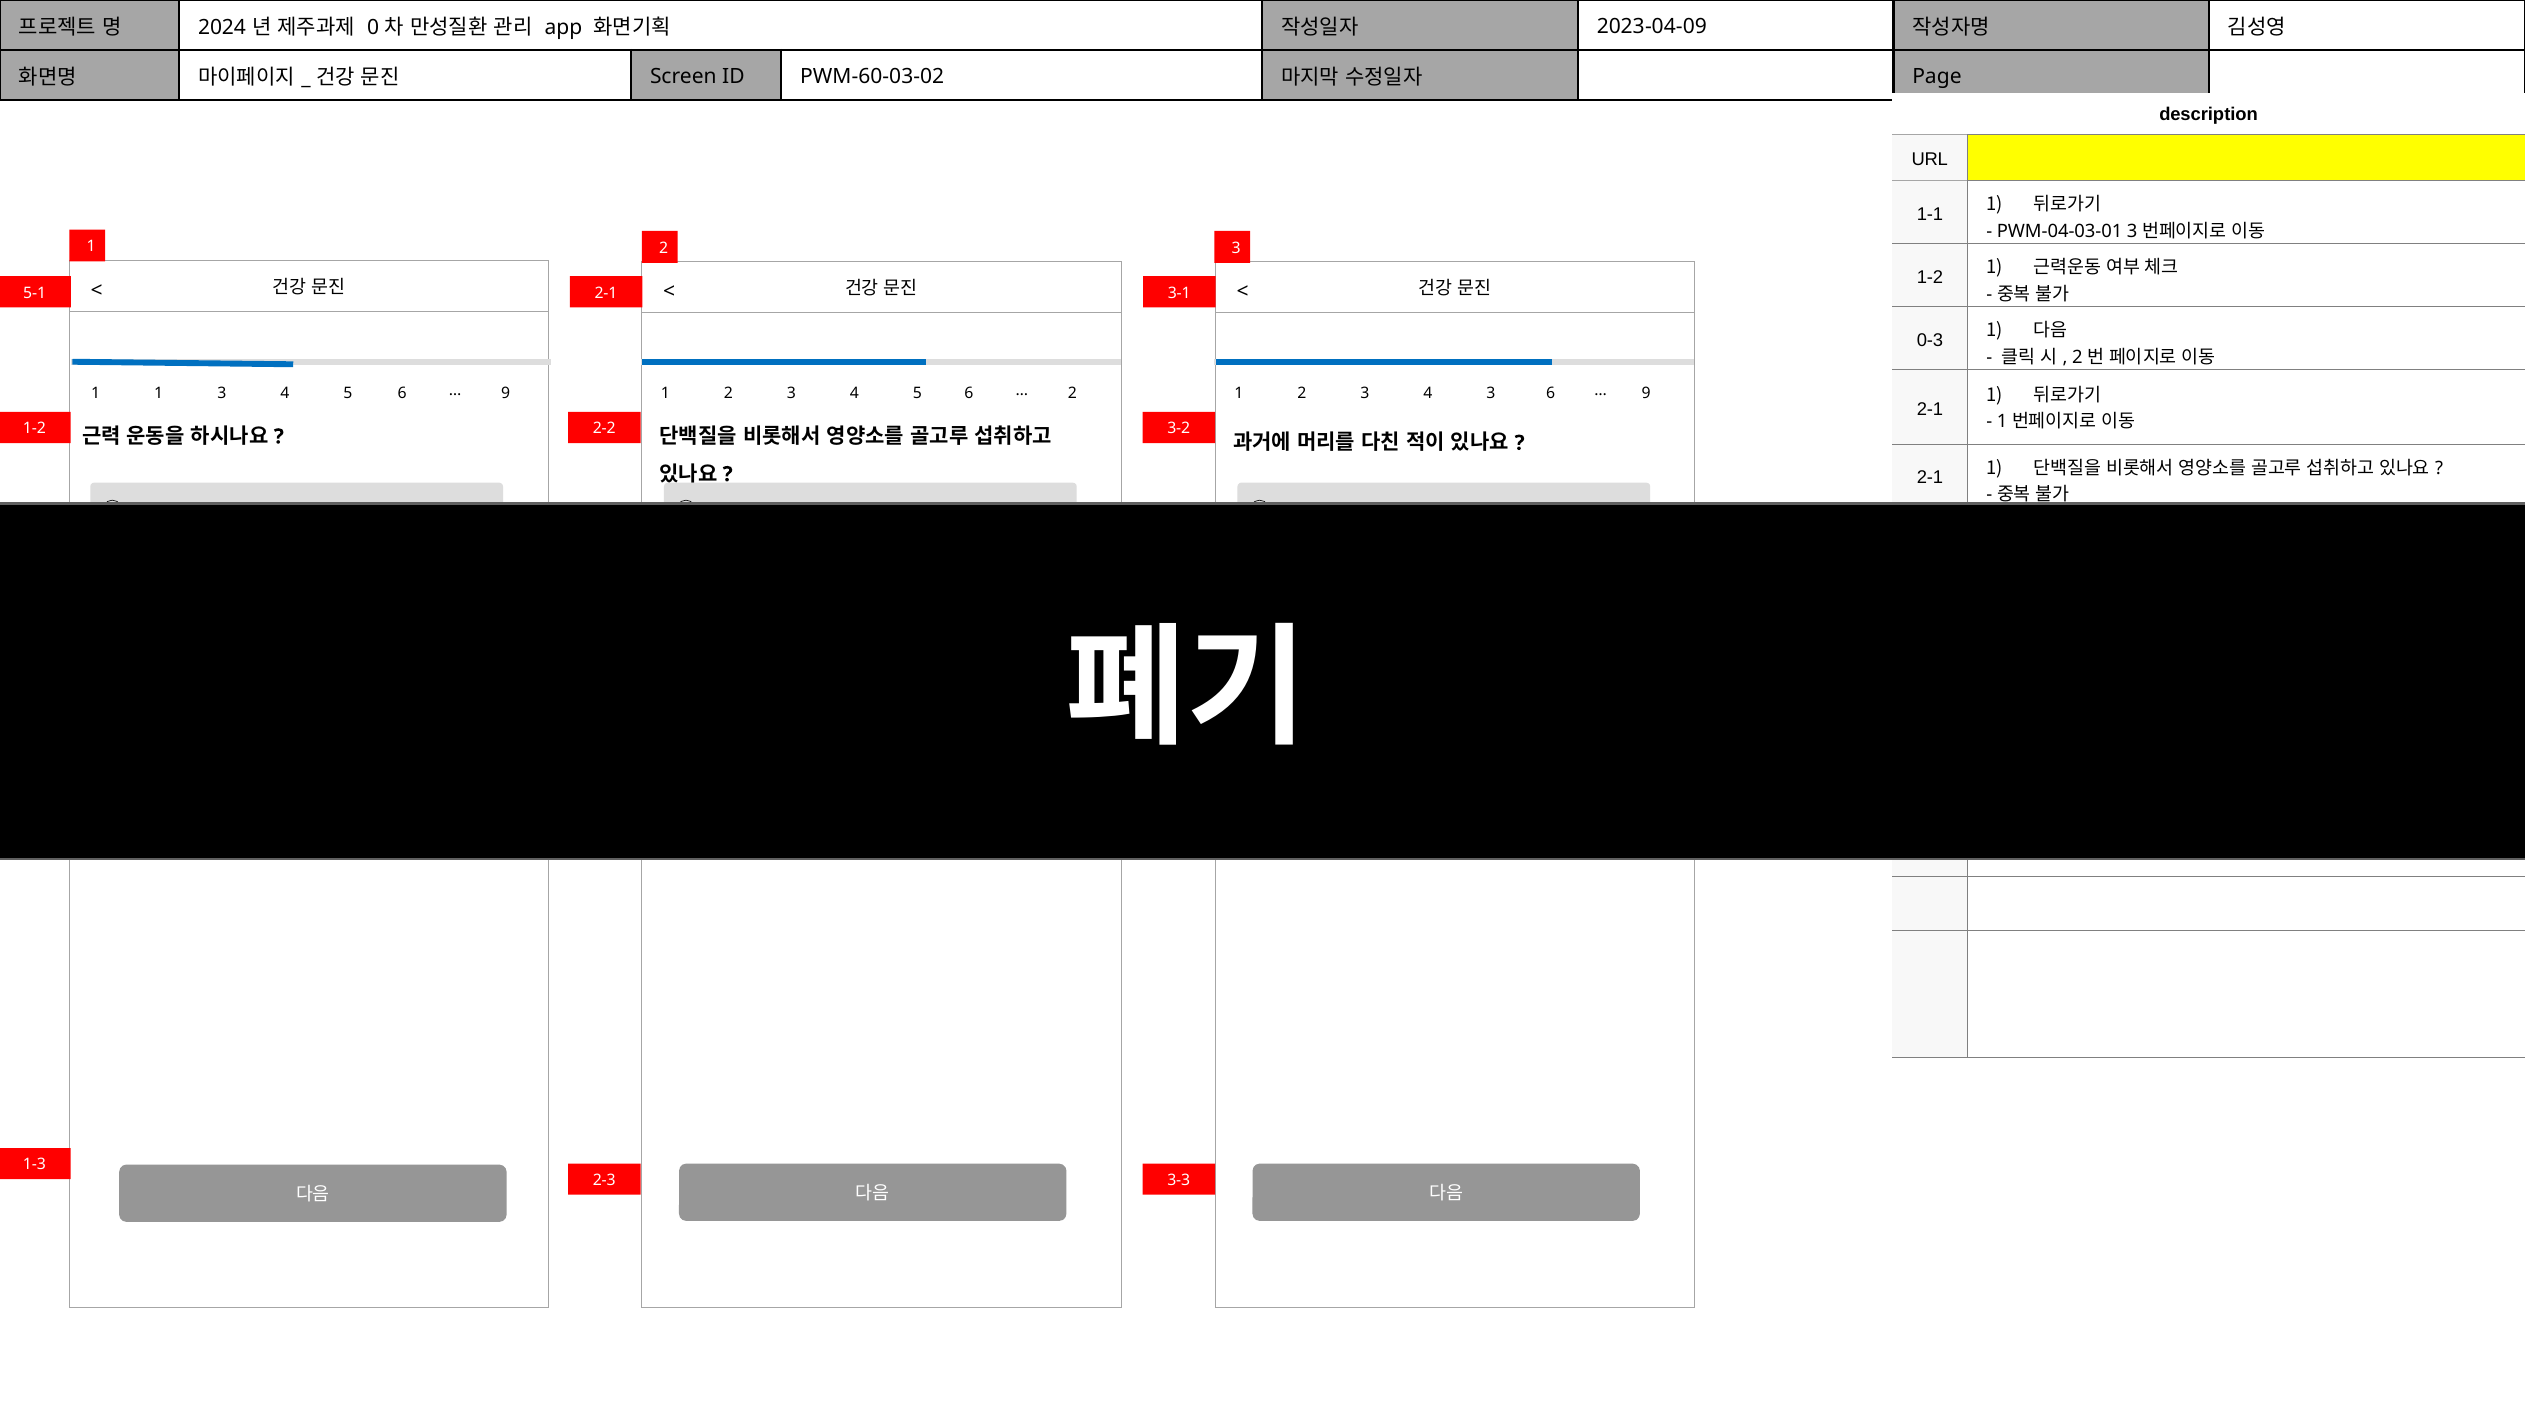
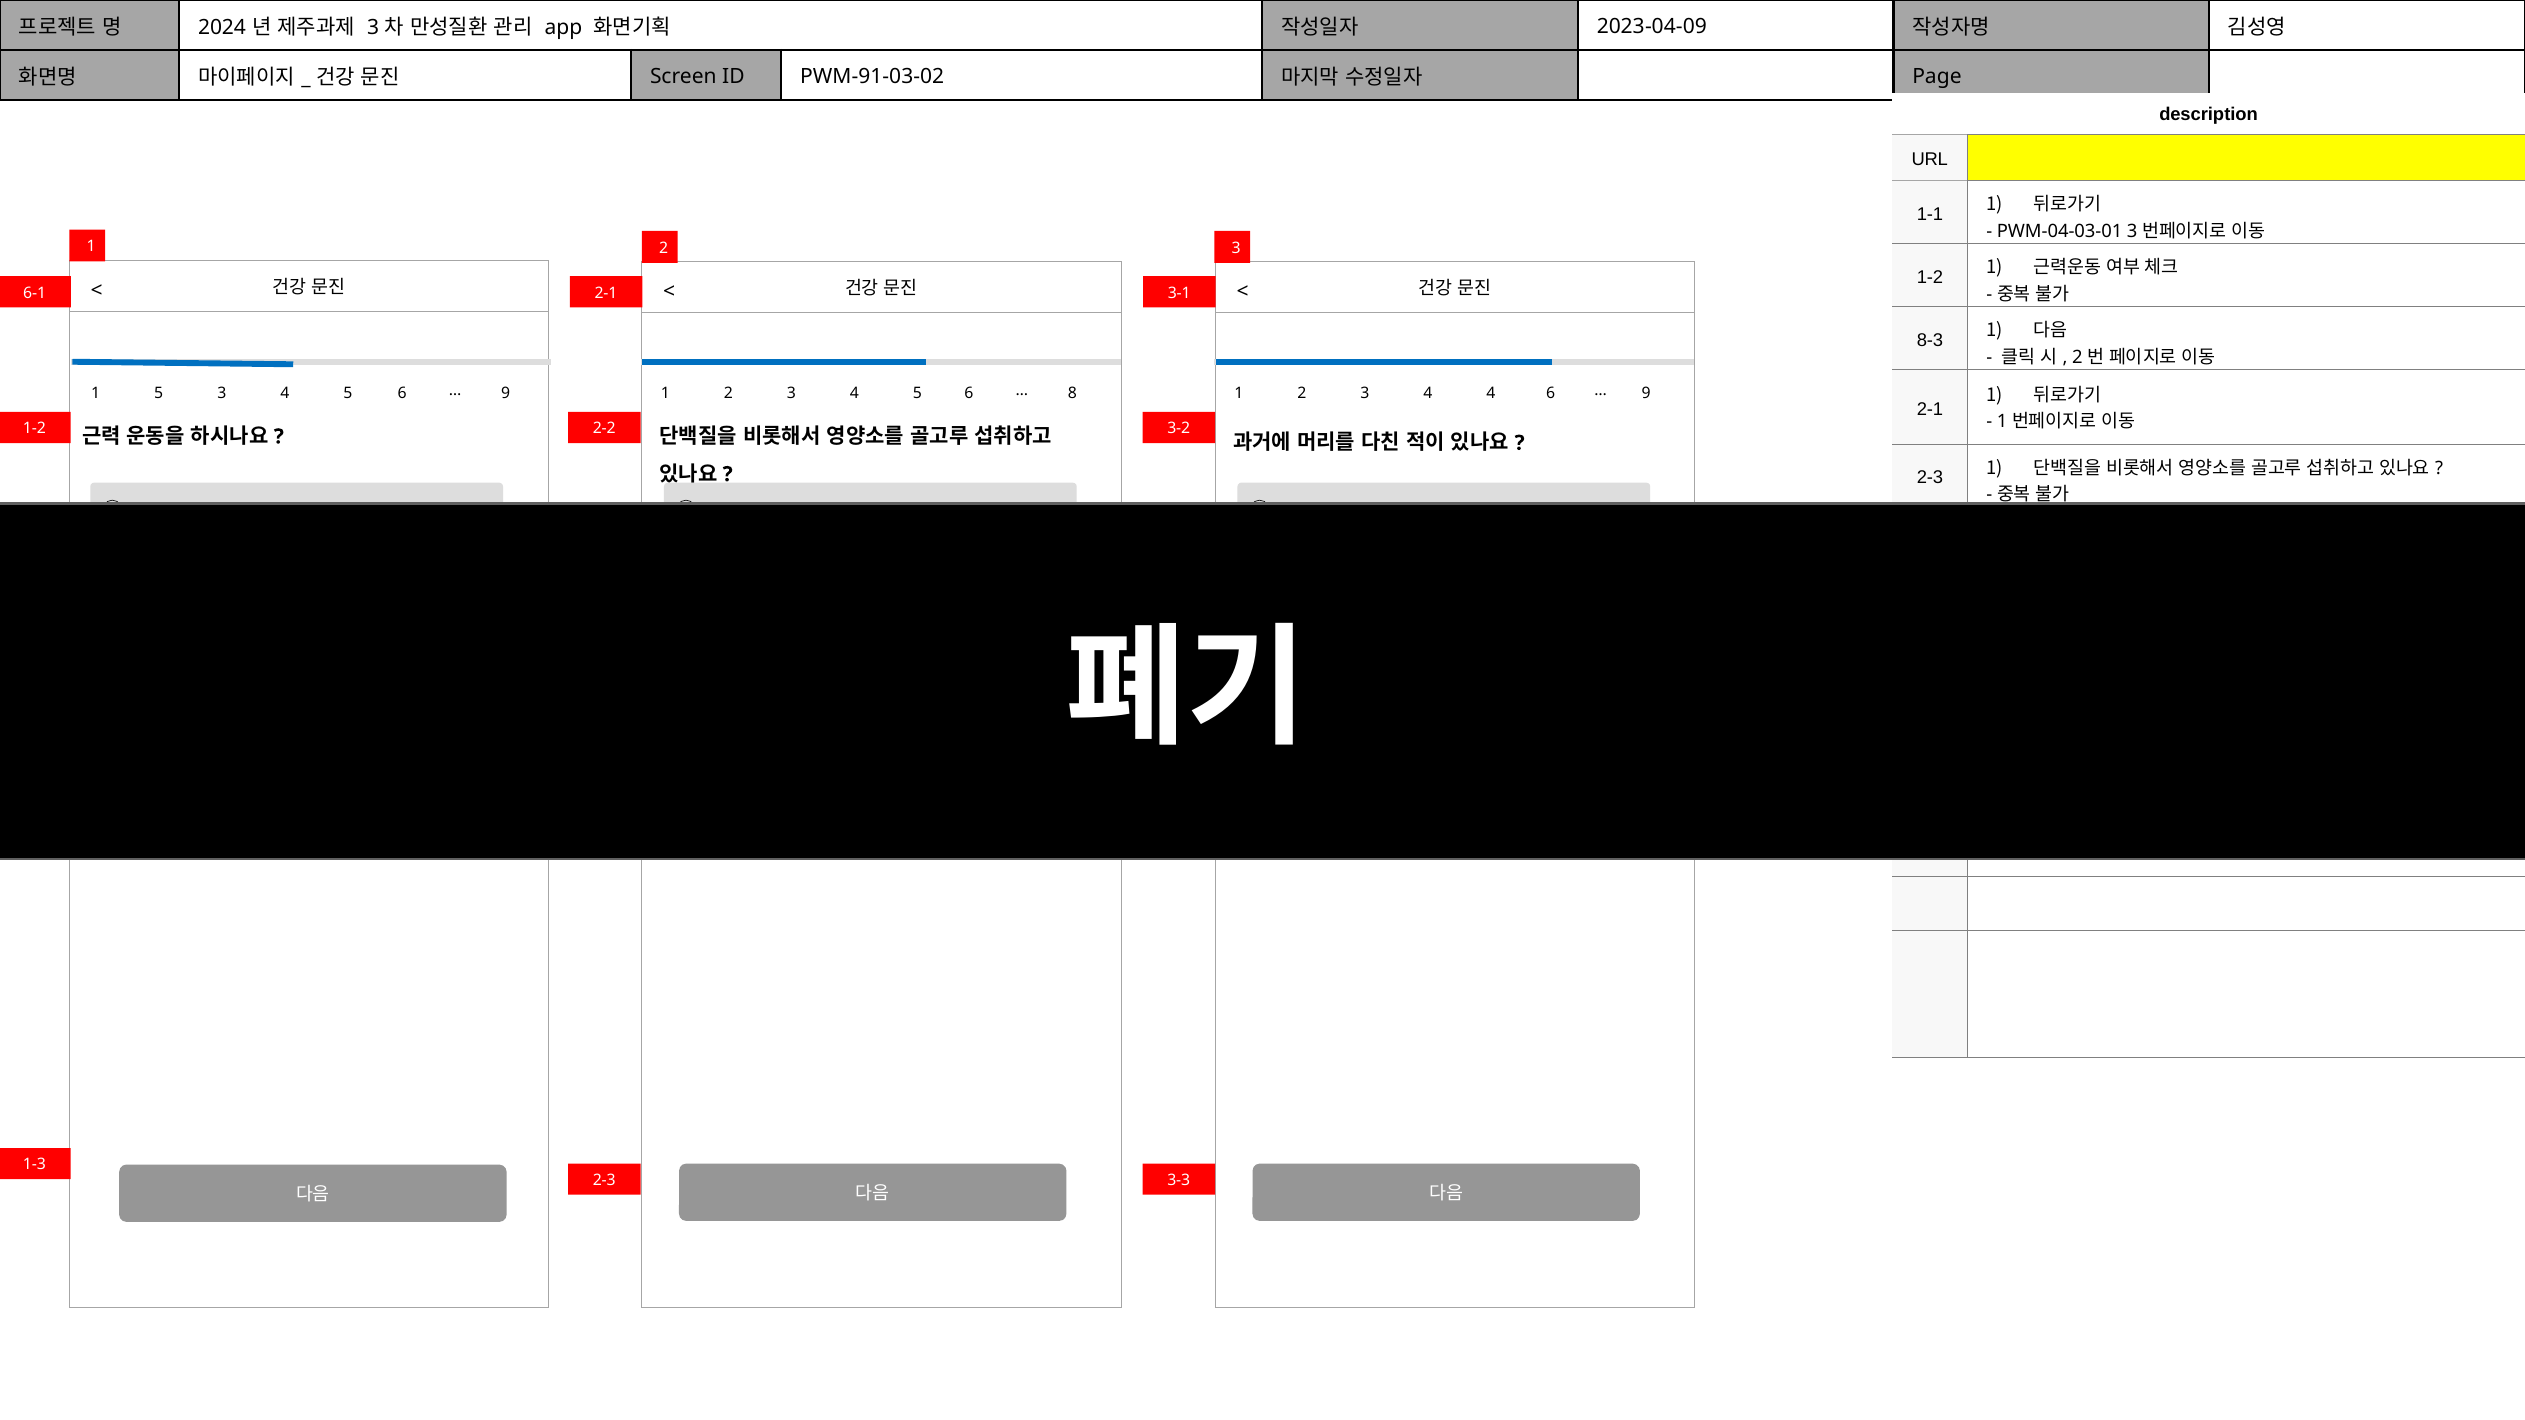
0 at (373, 27): 0 -> 3
PWM-60-03-02: PWM-60-03-02 -> PWM-91-03-02
5-1: 5-1 -> 6-1
0-3: 0-3 -> 8-3
1 1: 1 -> 5
5 2: 2 -> 8
4 3: 3 -> 4
2-1 at (1930, 478): 2-1 -> 2-3
